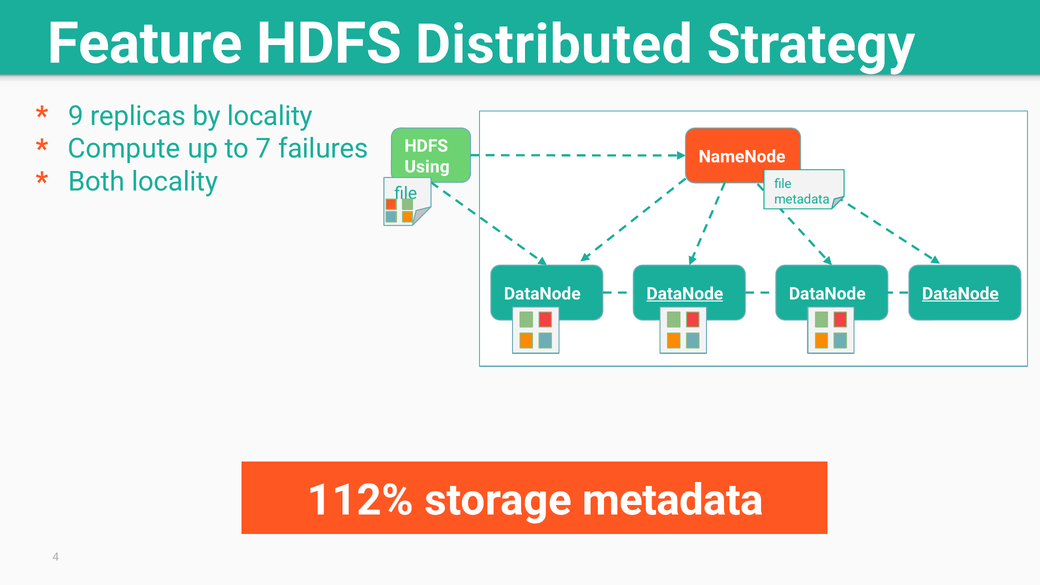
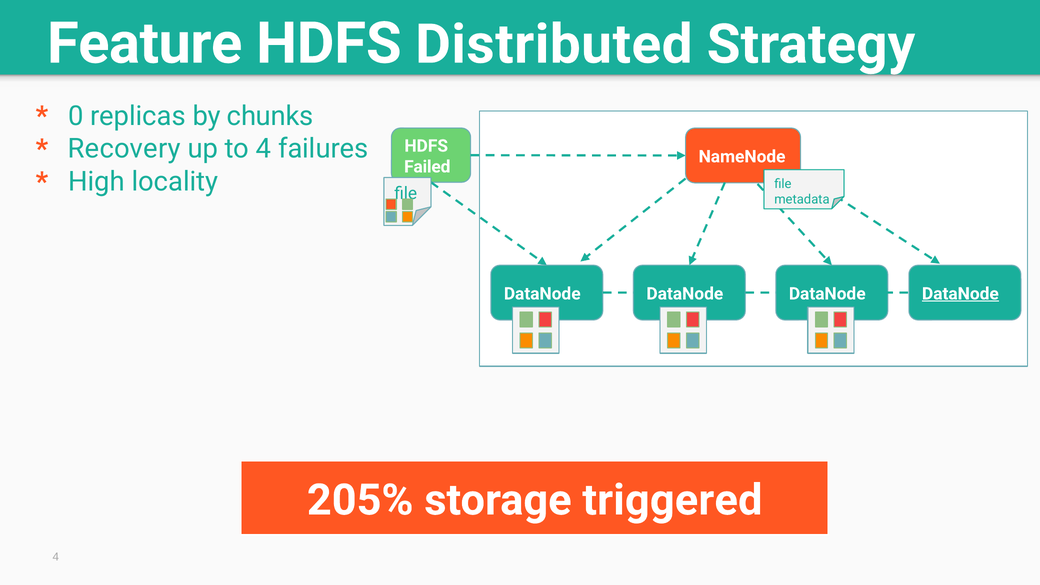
9: 9 -> 0
by locality: locality -> chunks
Compute: Compute -> Recovery
to 7: 7 -> 4
Using: Using -> Failed
Both: Both -> High
DataNode at (685, 294) underline: present -> none
112%: 112% -> 205%
storage metadata: metadata -> triggered
